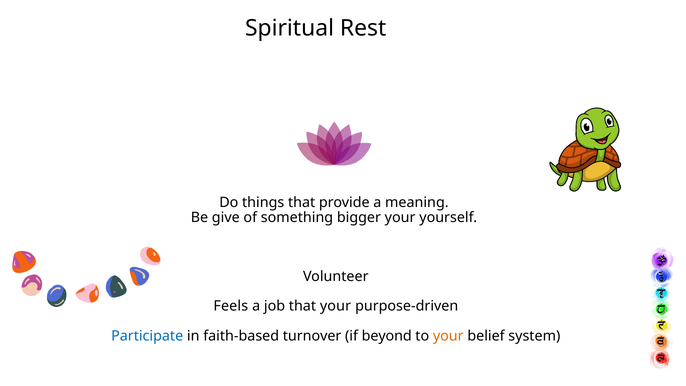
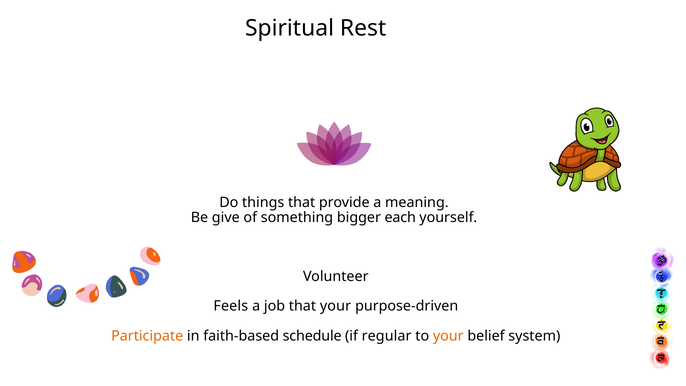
bigger your: your -> each
Participate colour: blue -> orange
turnover: turnover -> schedule
beyond: beyond -> regular
